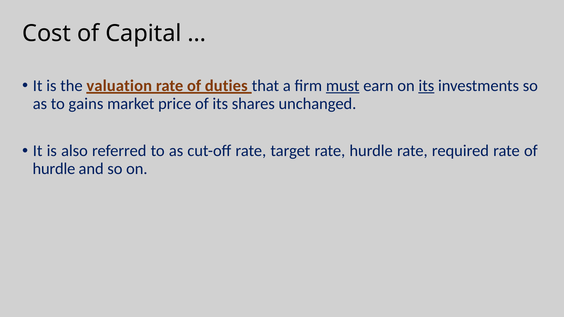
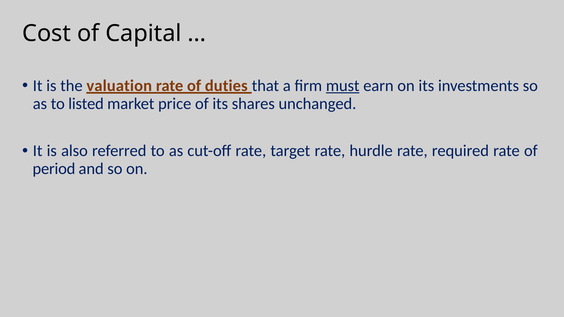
its at (426, 86) underline: present -> none
gains: gains -> listed
hurdle at (54, 169): hurdle -> period
